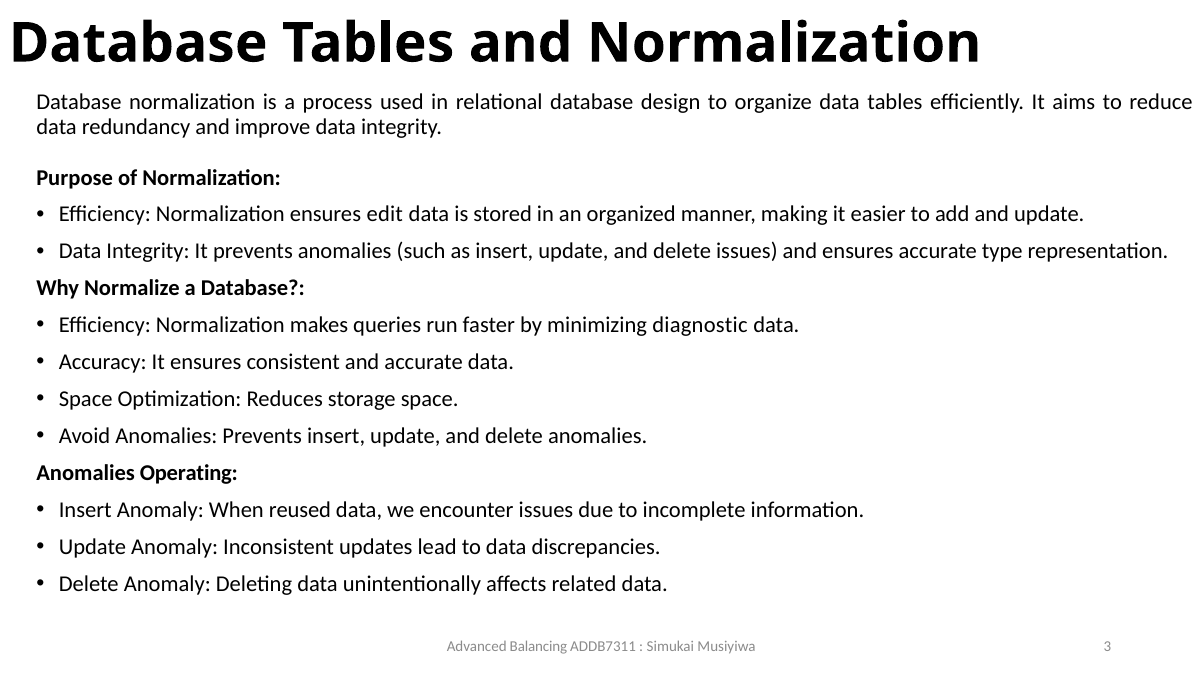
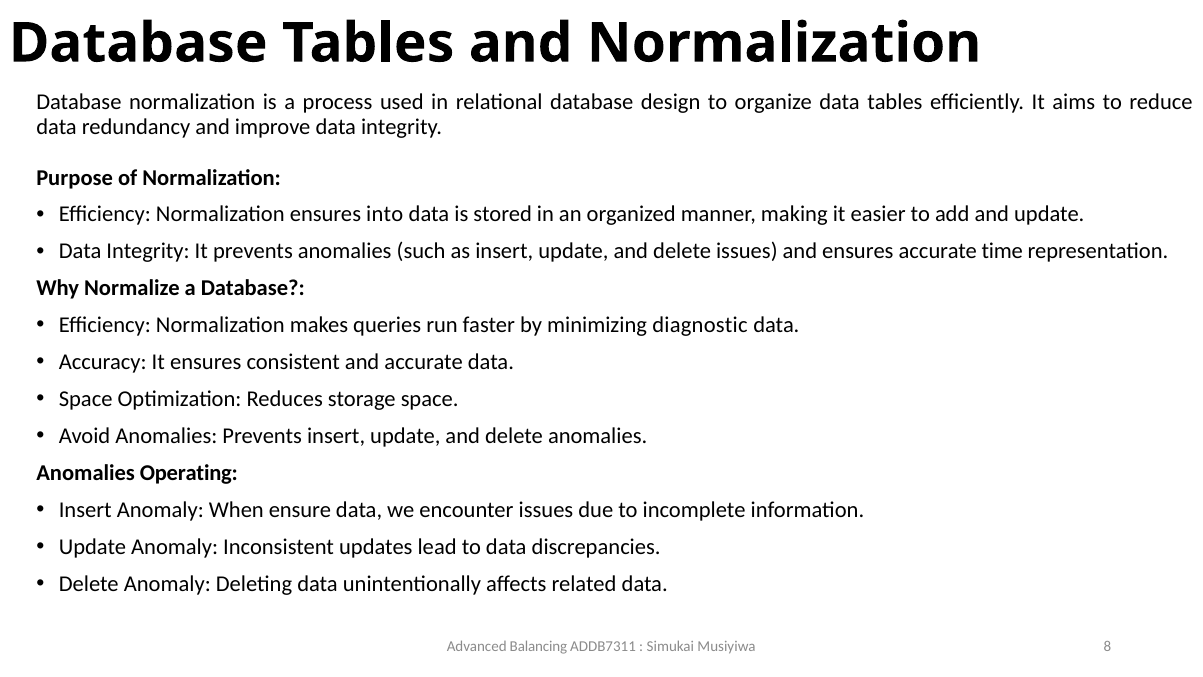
edit: edit -> into
type: type -> time
reused: reused -> ensure
3: 3 -> 8
